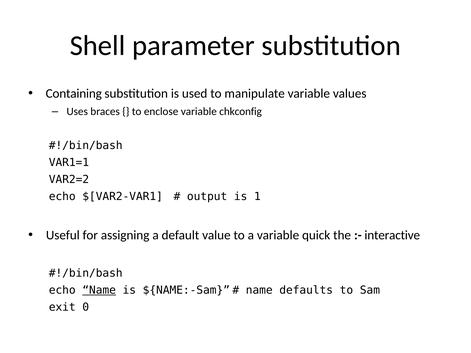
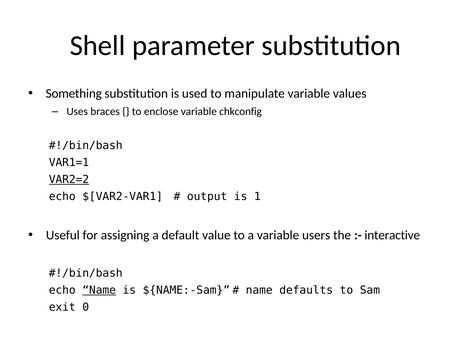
Containing: Containing -> Something
VAR2=2 underline: none -> present
quick: quick -> users
